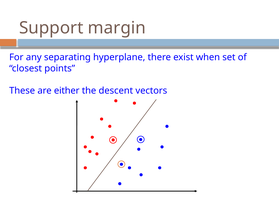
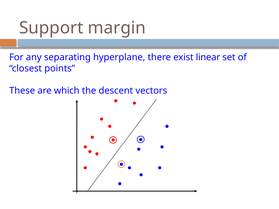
when: when -> linear
either: either -> which
